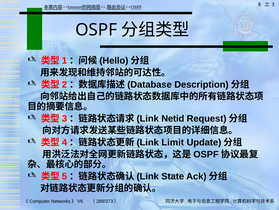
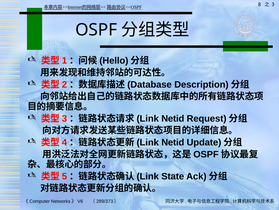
Limit at (173, 142): Limit -> Netid
